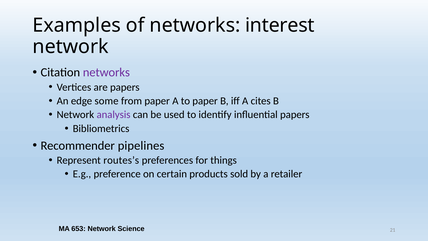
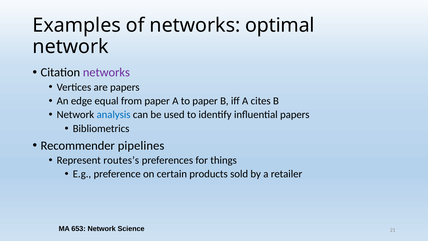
interest: interest -> optimal
some: some -> equal
analysis colour: purple -> blue
